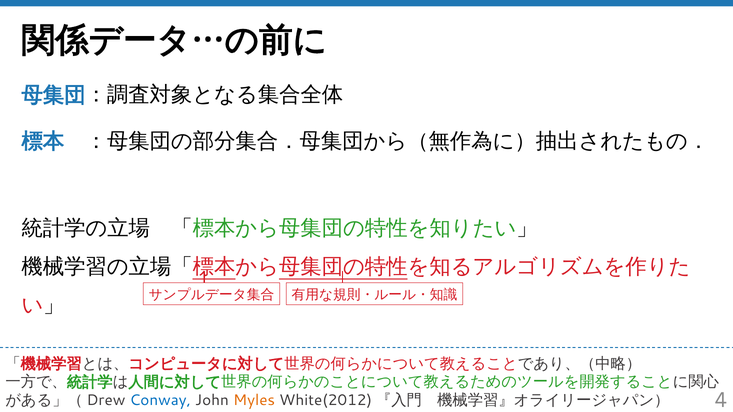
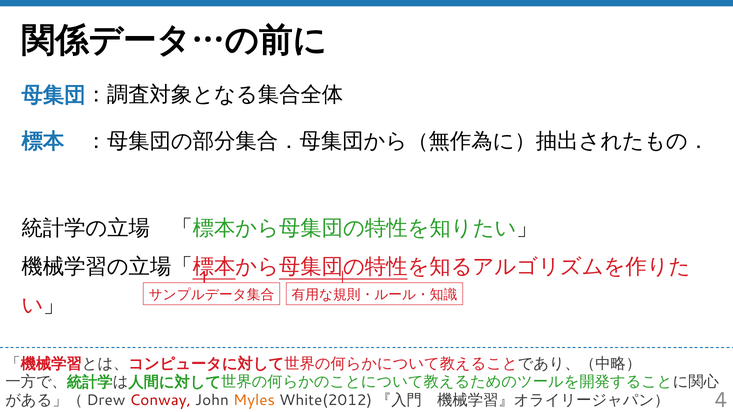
Conway colour: blue -> red
